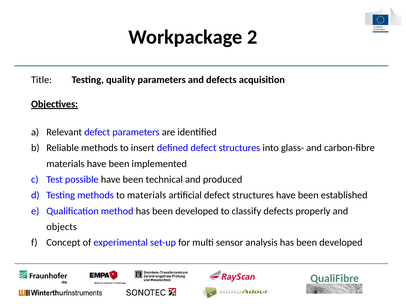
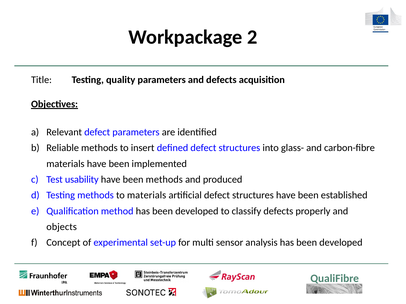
possible: possible -> usability
been technical: technical -> methods
